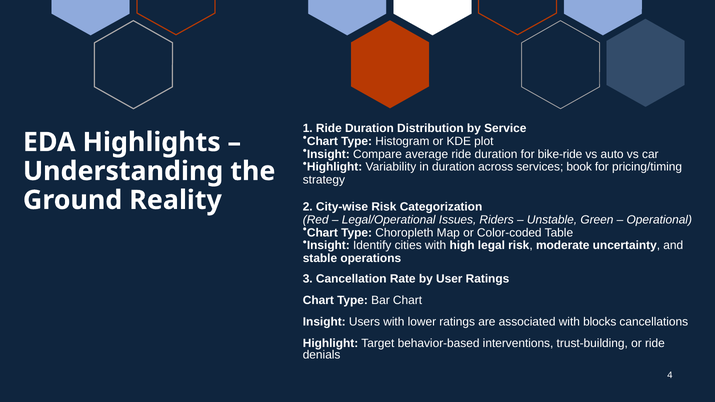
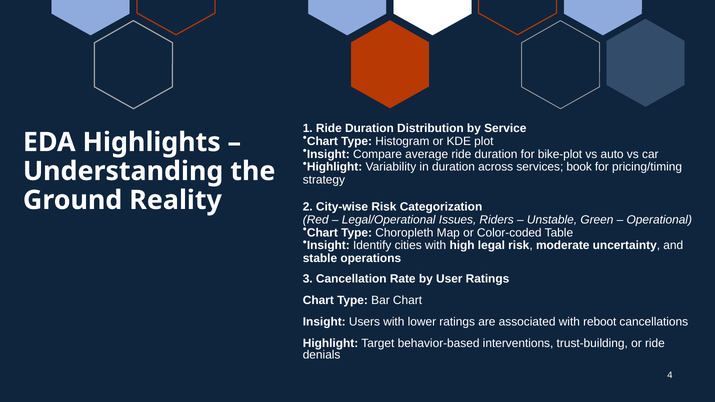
bike-ride: bike-ride -> bike-plot
blocks: blocks -> reboot
